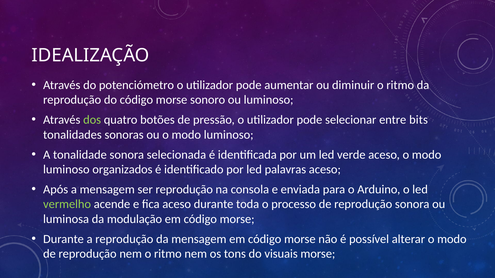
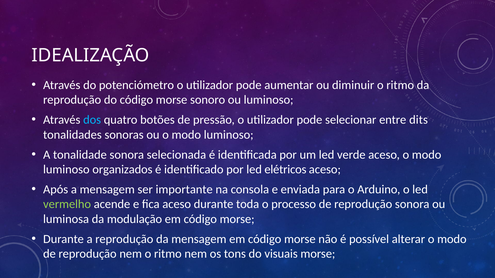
dos colour: light green -> light blue
bits: bits -> dits
palavras: palavras -> elétricos
ser reprodução: reprodução -> importante
